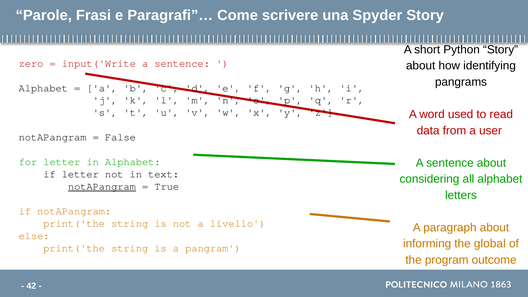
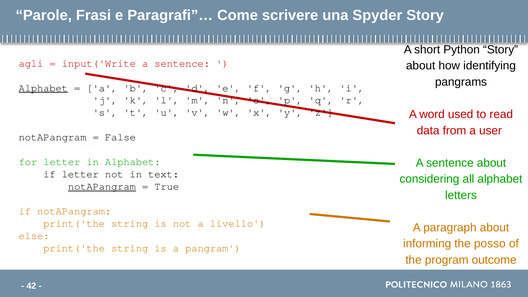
zero: zero -> agli
Alphabet at (43, 88) underline: none -> present
global: global -> posso
